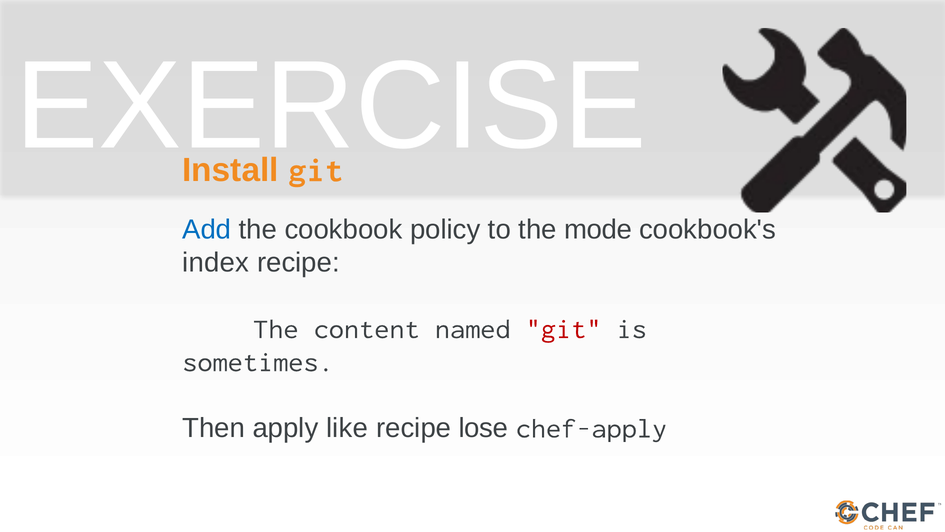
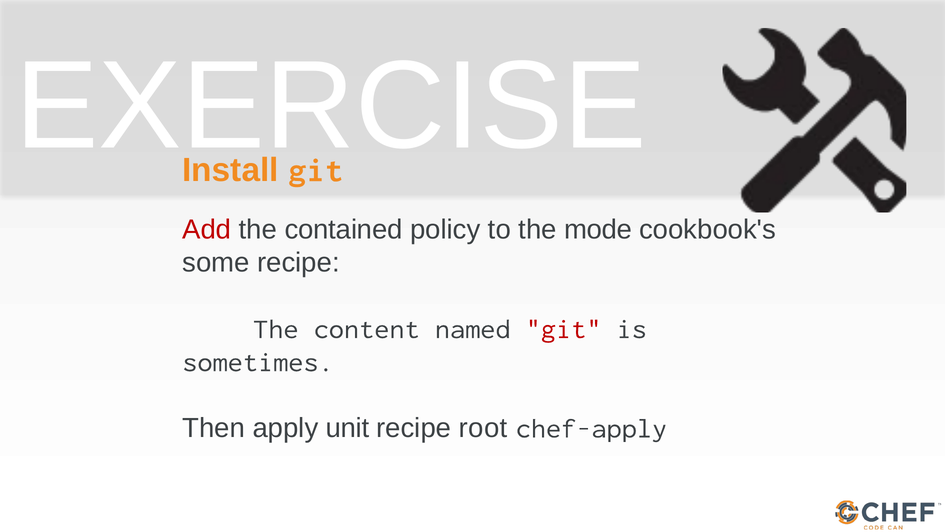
Add colour: blue -> red
cookbook: cookbook -> contained
index: index -> some
like: like -> unit
lose: lose -> root
